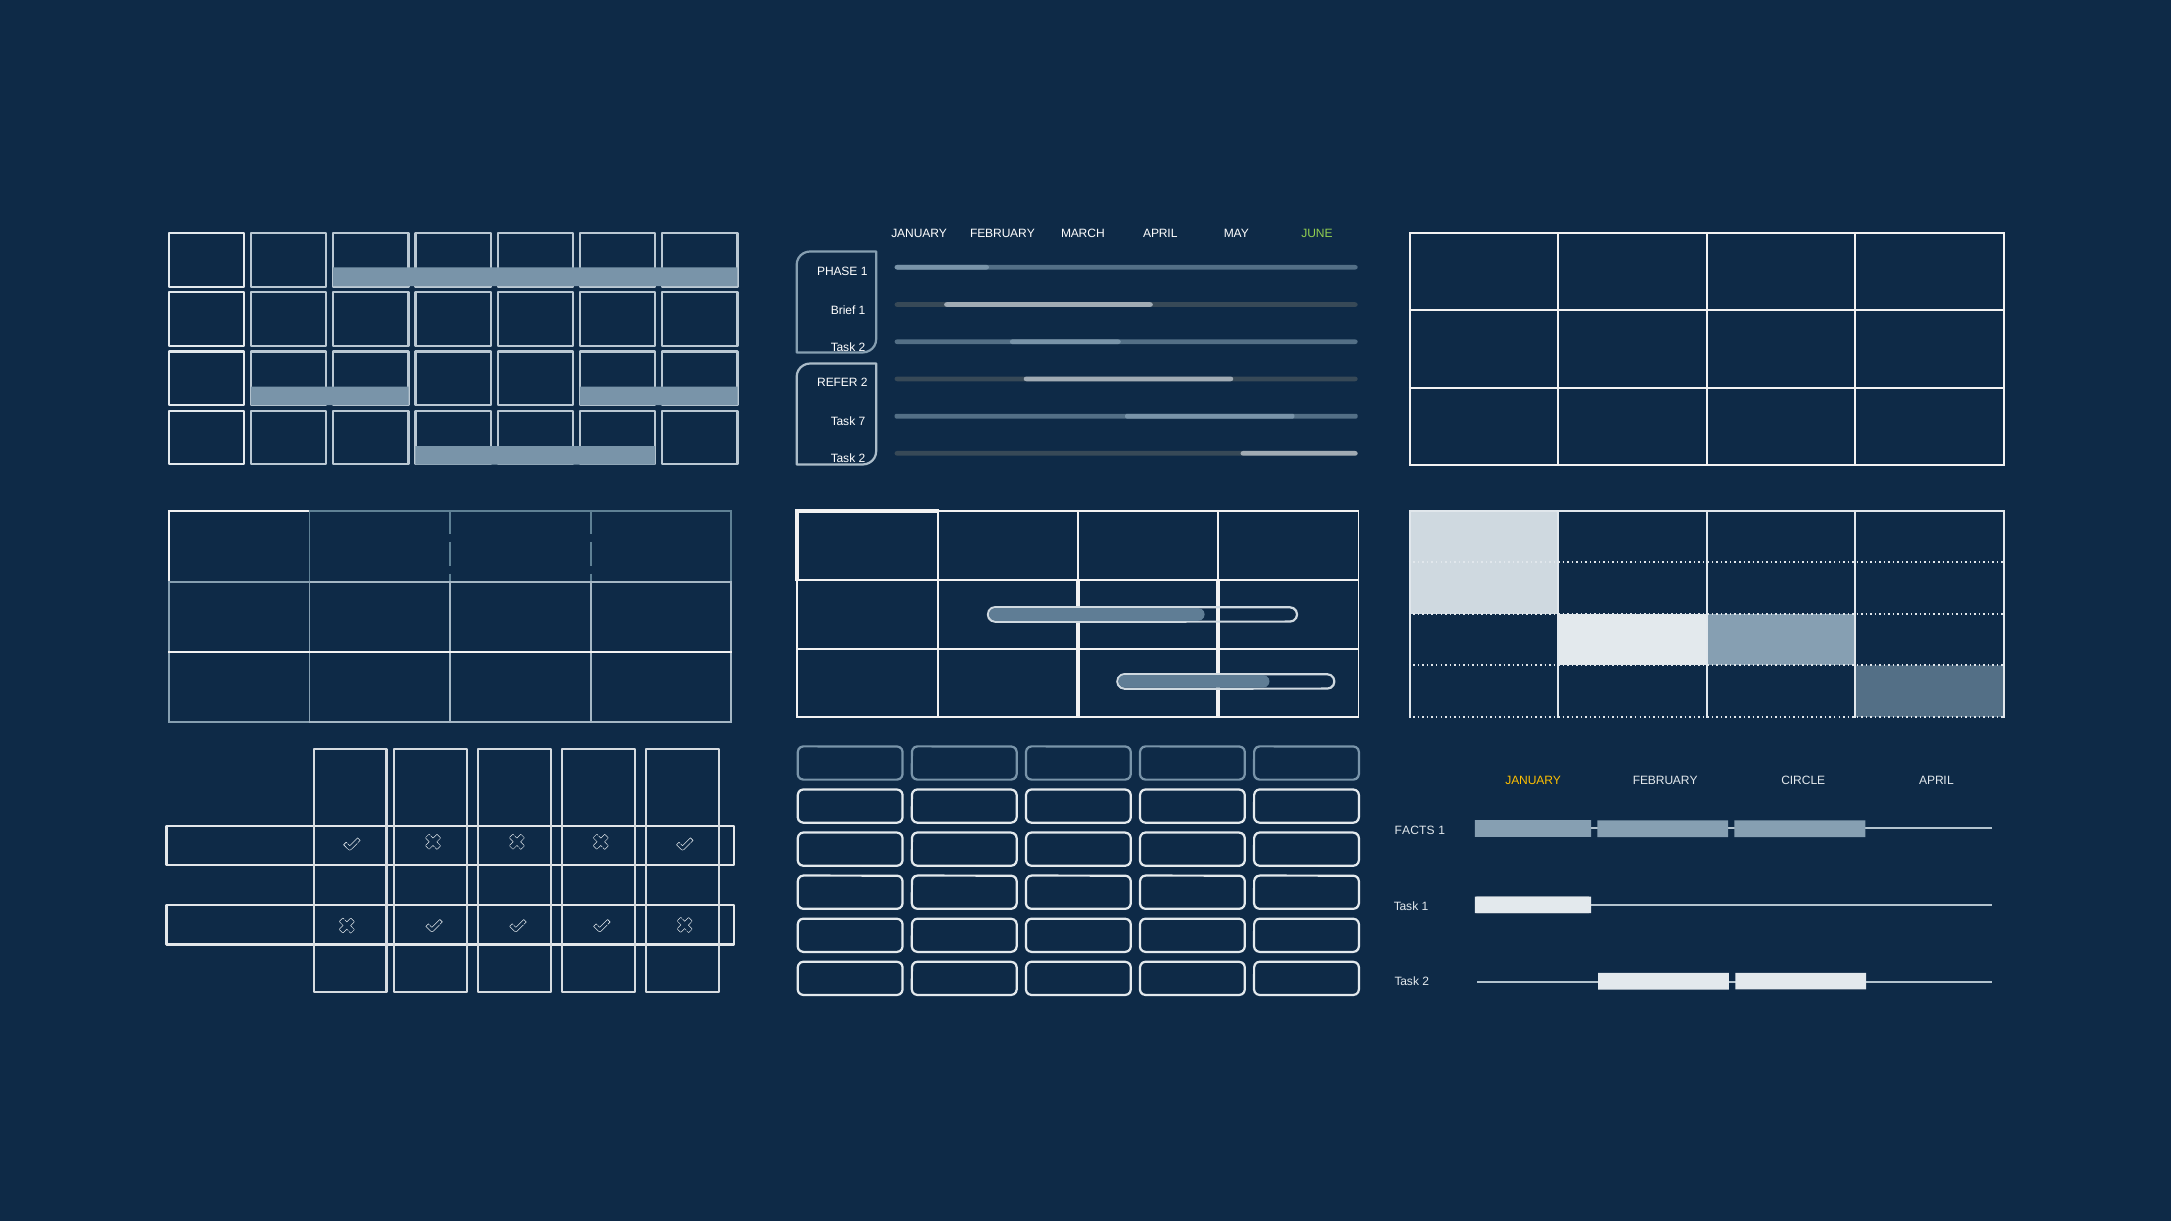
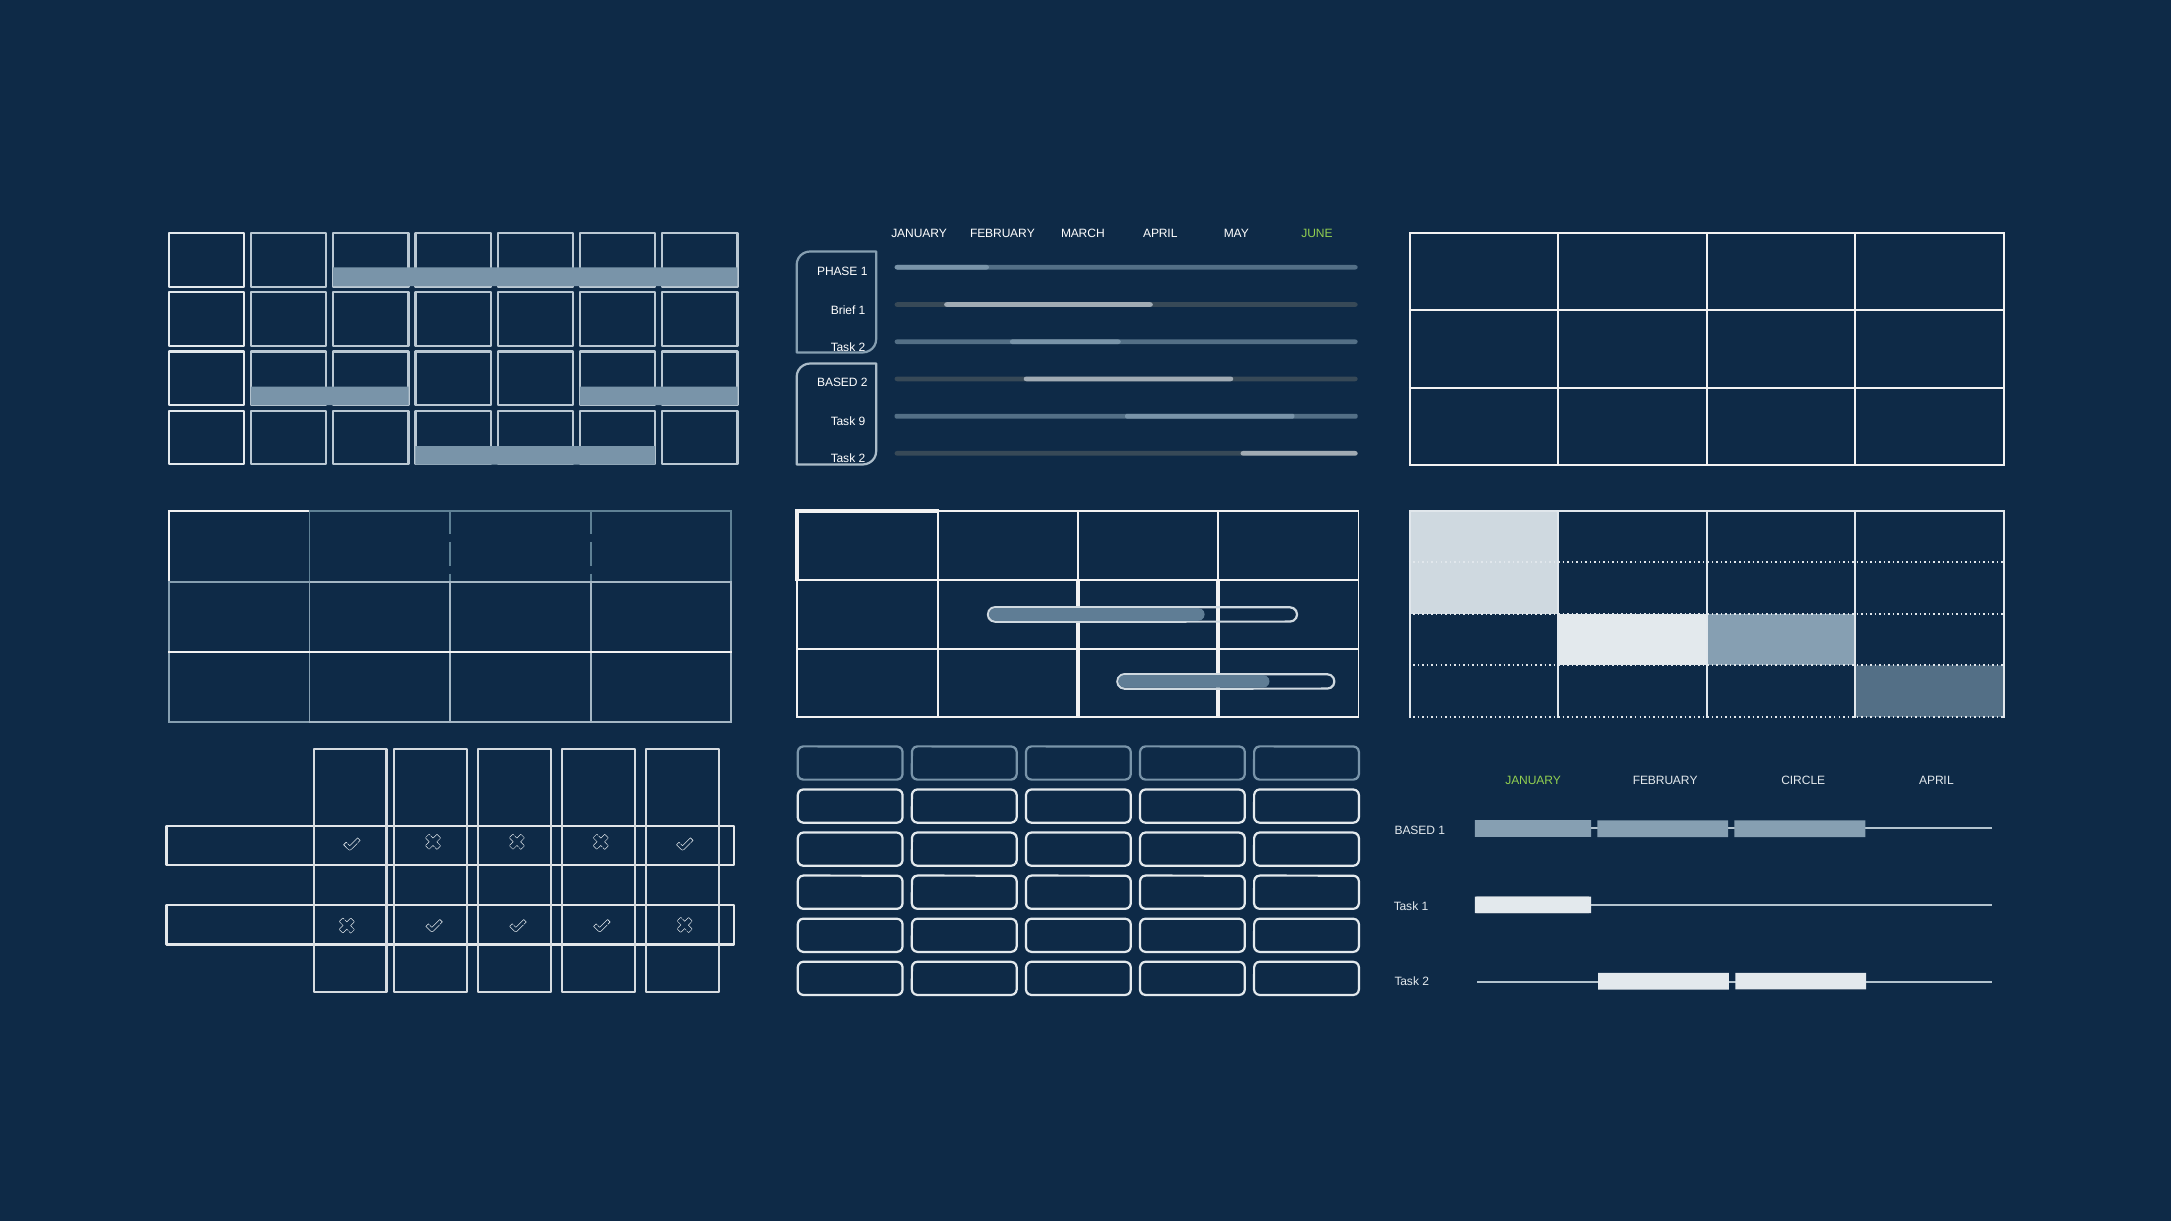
REFER at (837, 382): REFER -> BASED
7: 7 -> 9
JANUARY at (1533, 781) colour: yellow -> light green
FACTS at (1415, 831): FACTS -> BASED
